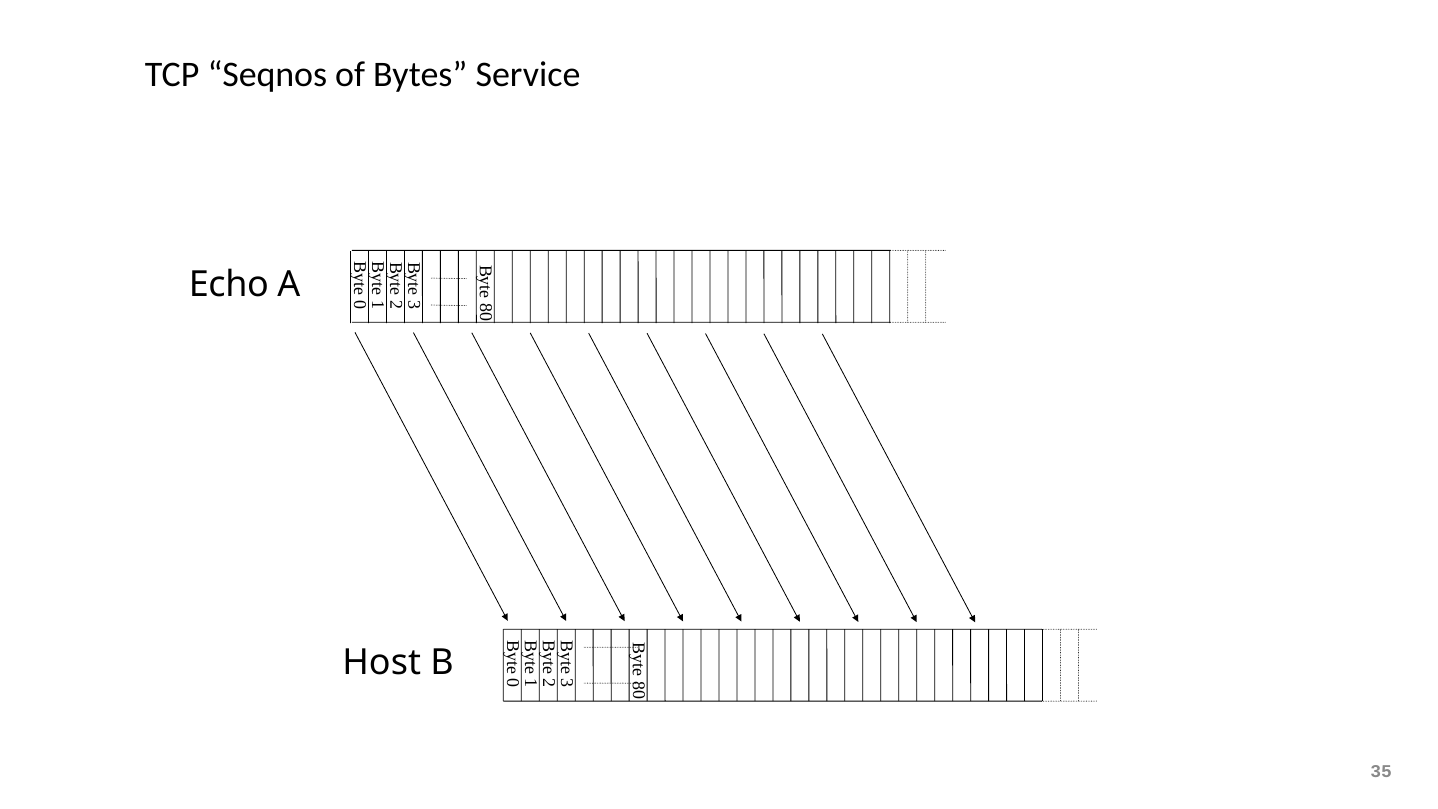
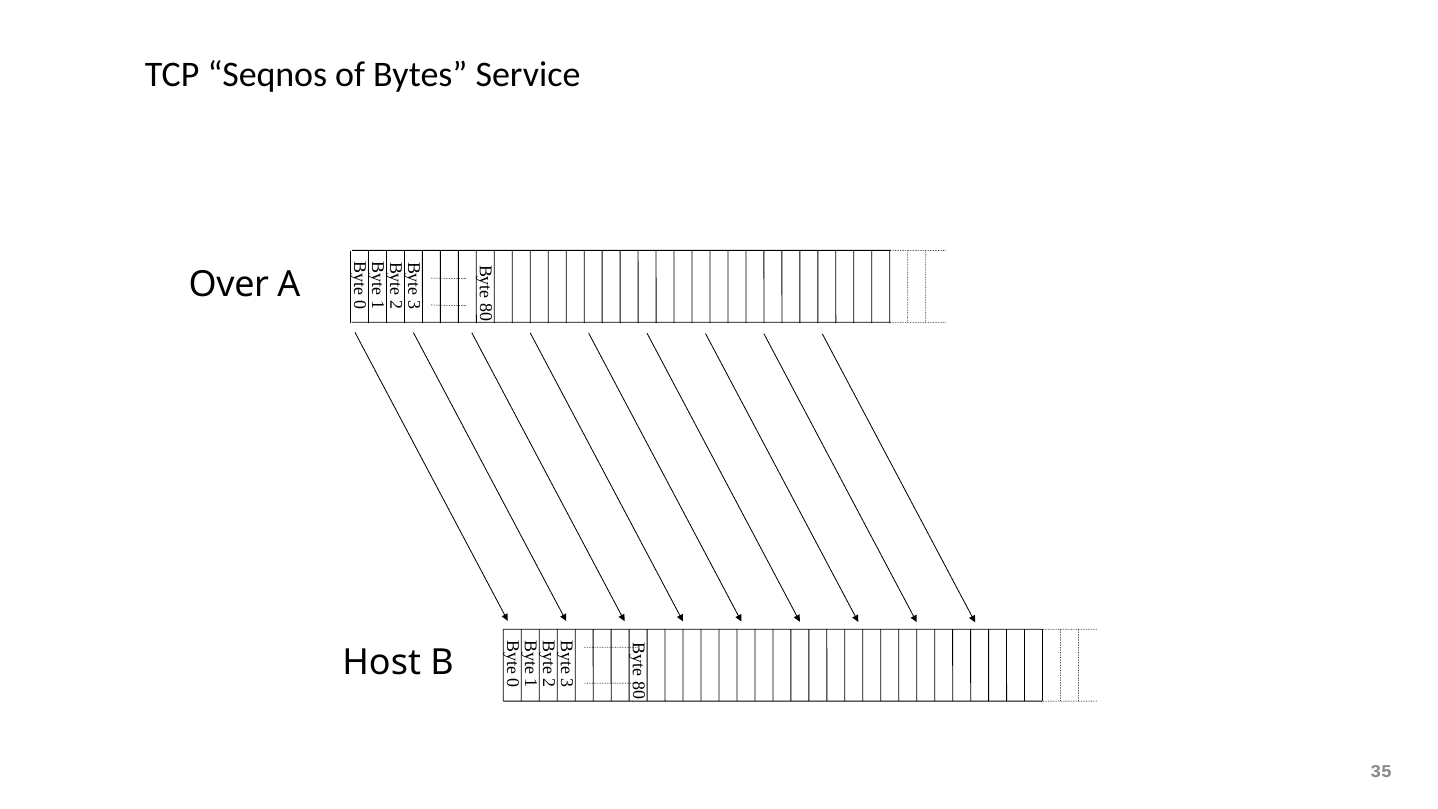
Echo: Echo -> Over
